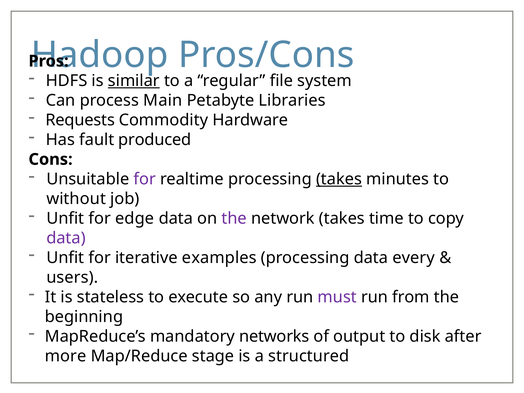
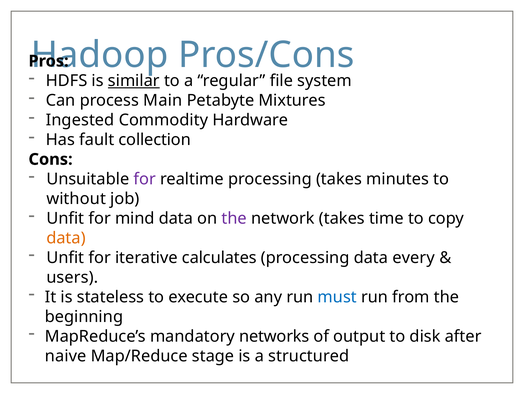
Libraries: Libraries -> Mixtures
Requests: Requests -> Ingested
produced: produced -> collection
takes at (339, 179) underline: present -> none
edge: edge -> mind
data at (66, 238) colour: purple -> orange
examples: examples -> calculates
must colour: purple -> blue
more: more -> naive
